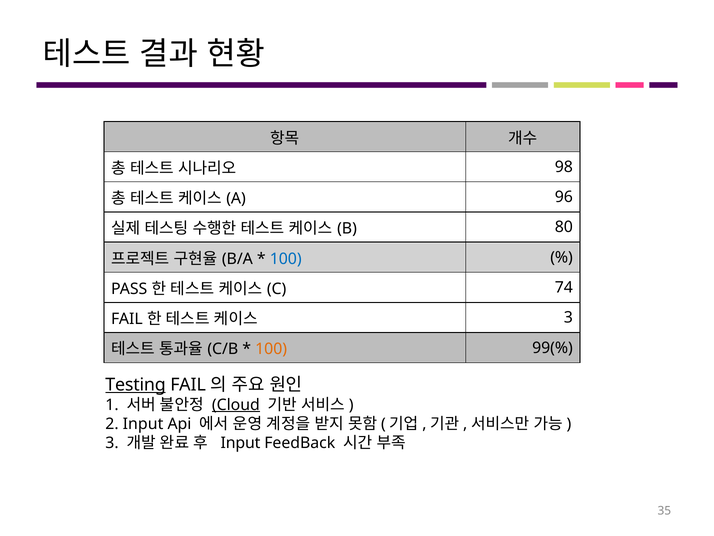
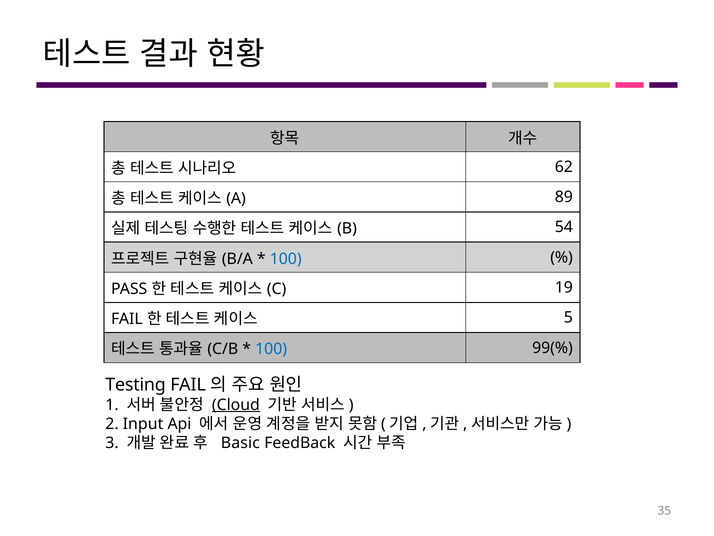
98: 98 -> 62
96: 96 -> 89
80: 80 -> 54
74: 74 -> 19
3 at (568, 317): 3 -> 5
100 at (271, 349) colour: orange -> blue
Testing underline: present -> none
Input at (241, 443): Input -> Basic
